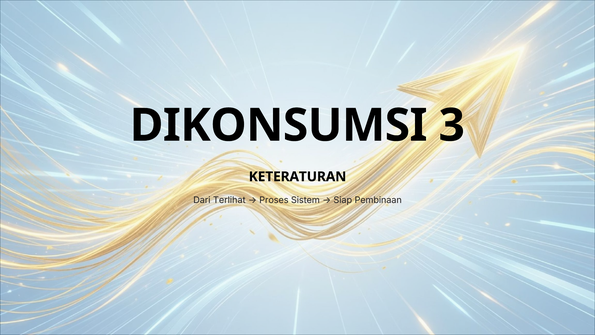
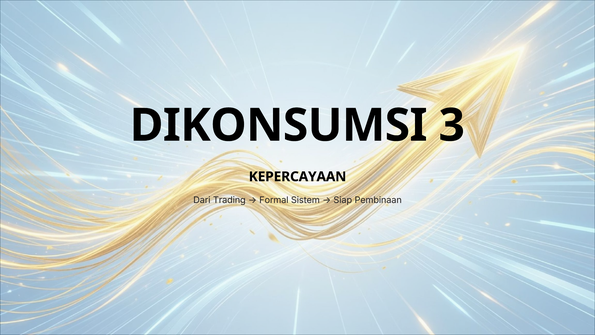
KETERATURAN: KETERATURAN -> KEPERCAYAAN
Terlihat: Terlihat -> Trading
Proses: Proses -> Formal
